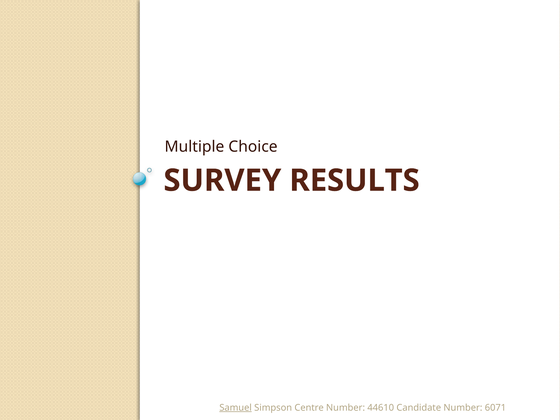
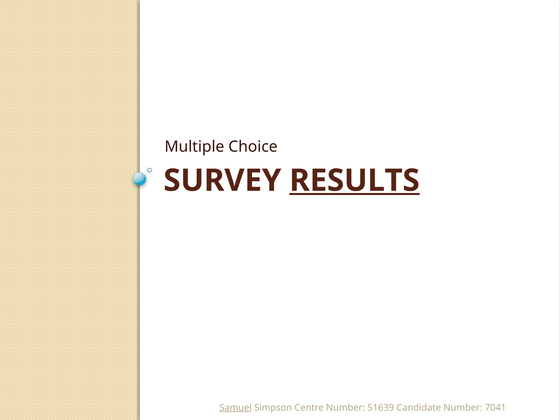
RESULTS underline: none -> present
44610: 44610 -> 51639
6071: 6071 -> 7041
